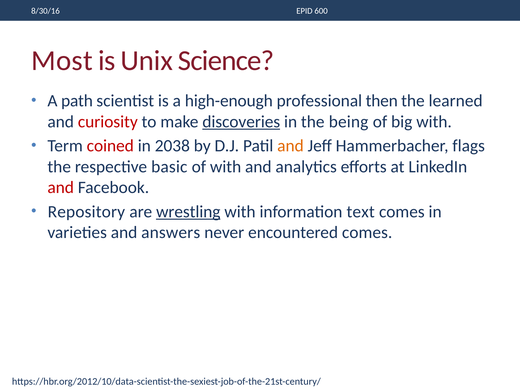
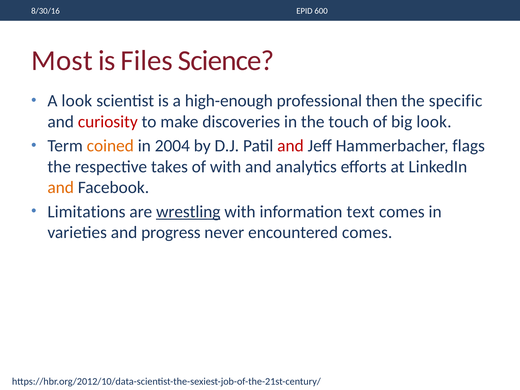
Unix: Unix -> Files
A path: path -> look
learned: learned -> specific
discoveries underline: present -> none
being: being -> touch
big with: with -> look
coined colour: red -> orange
2038: 2038 -> 2004
and at (290, 146) colour: orange -> red
basic: basic -> takes
and at (61, 188) colour: red -> orange
Repository: Repository -> Limitations
answers: answers -> progress
